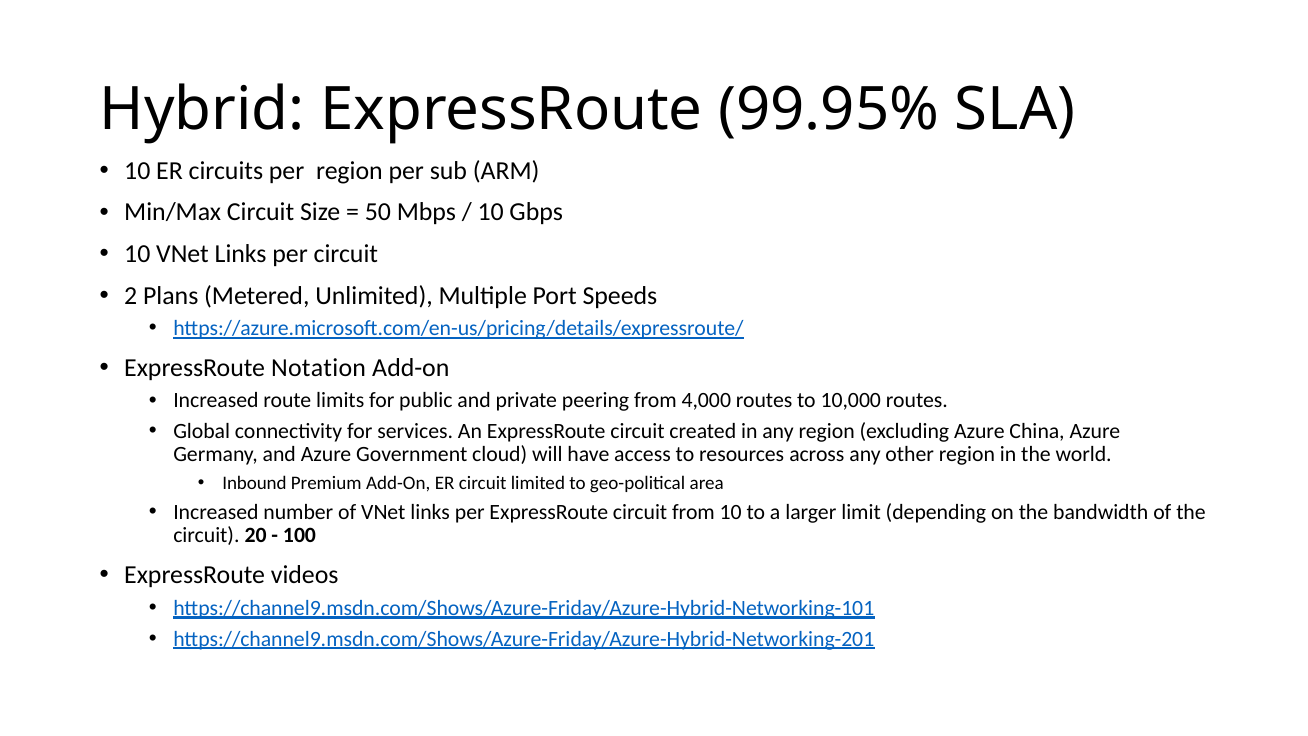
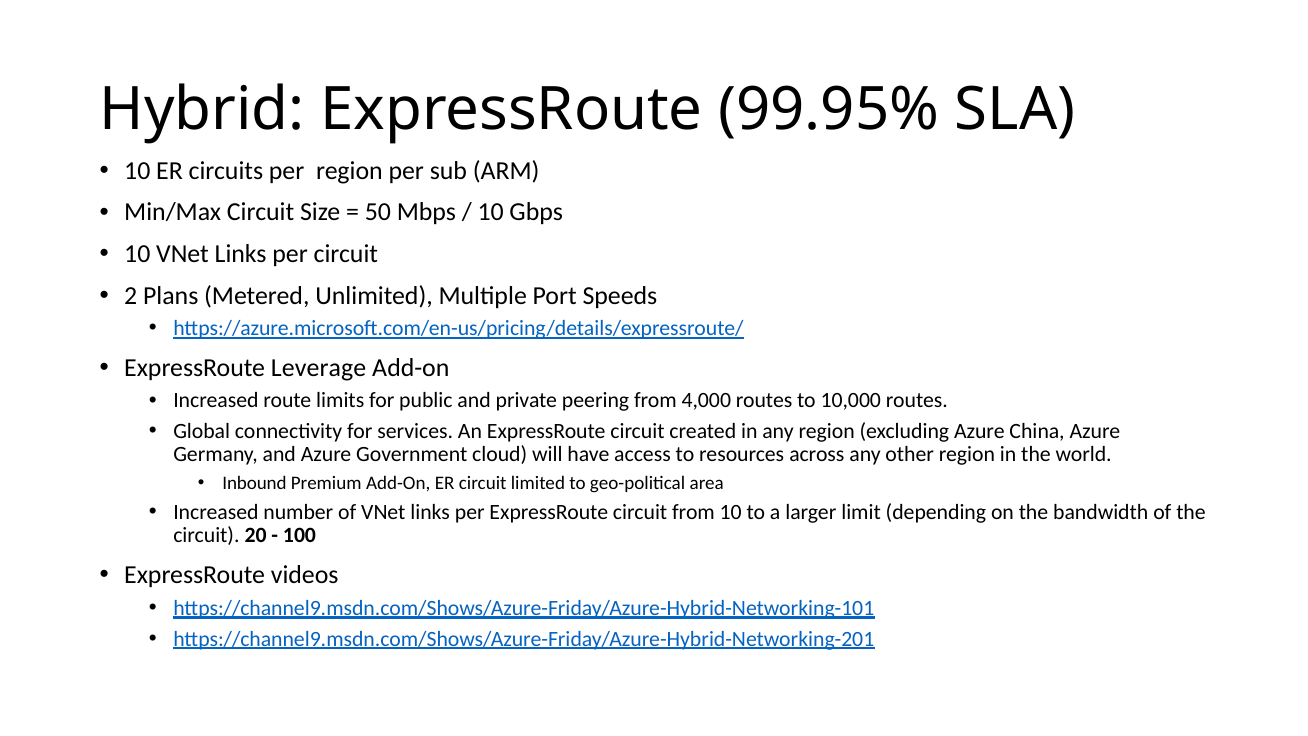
Notation: Notation -> Leverage
